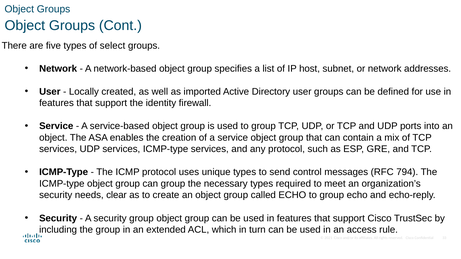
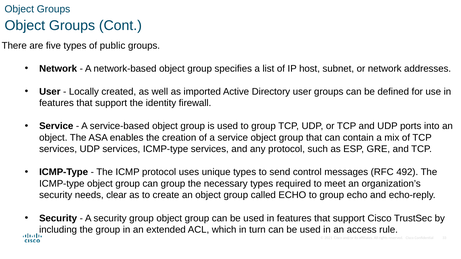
select: select -> public
794: 794 -> 492
